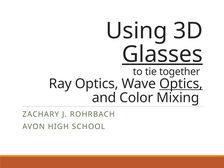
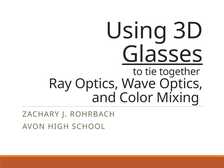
Optics at (181, 84) underline: present -> none
